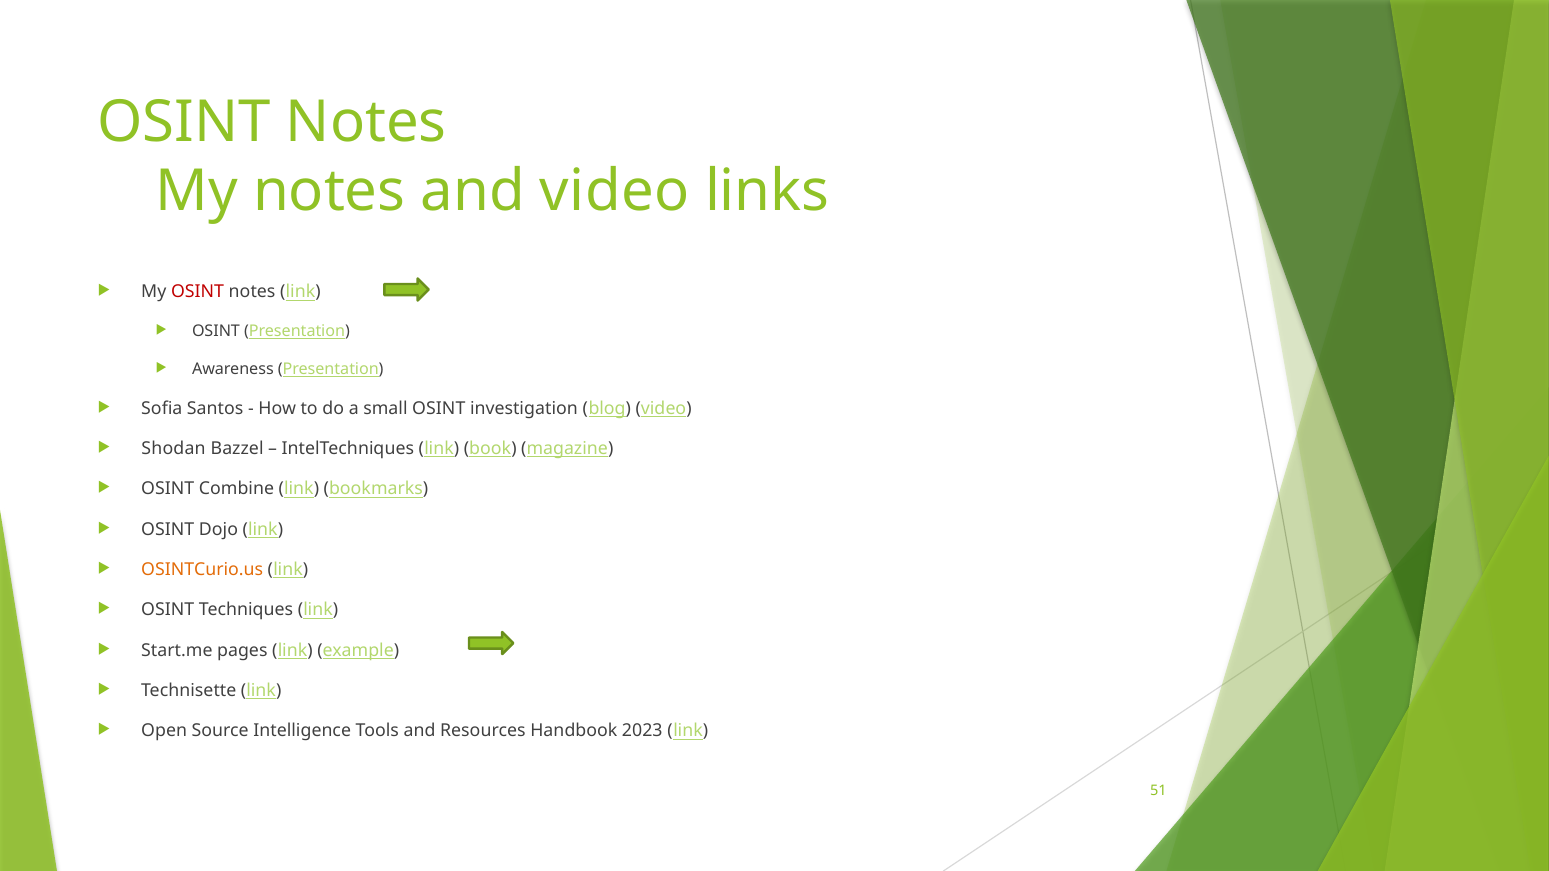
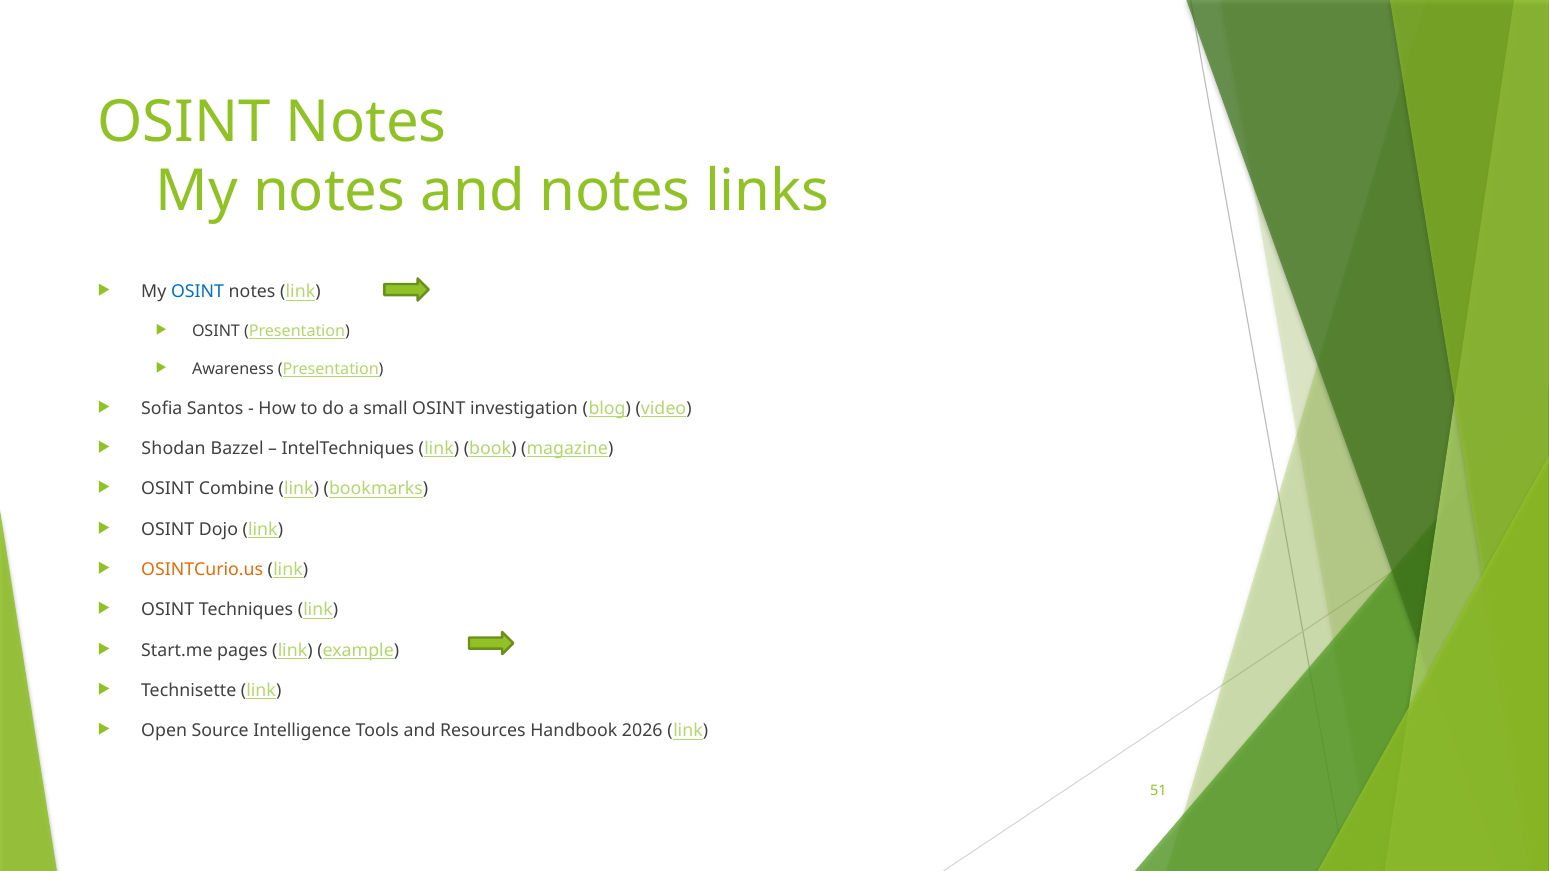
and video: video -> notes
OSINT at (198, 292) colour: red -> blue
2023: 2023 -> 2026
